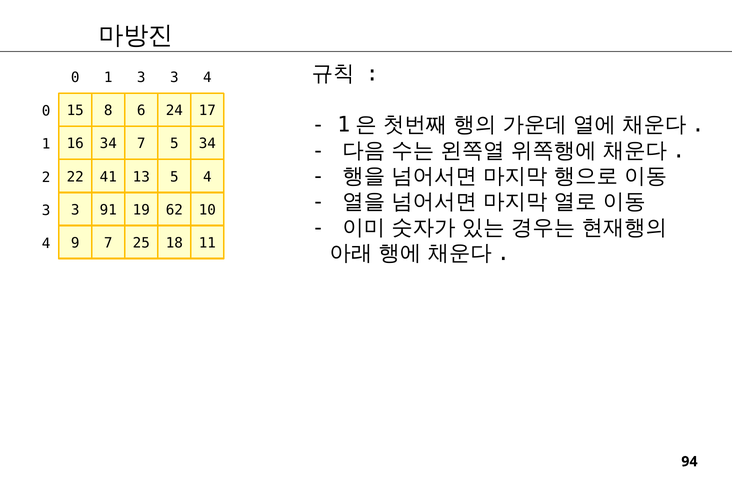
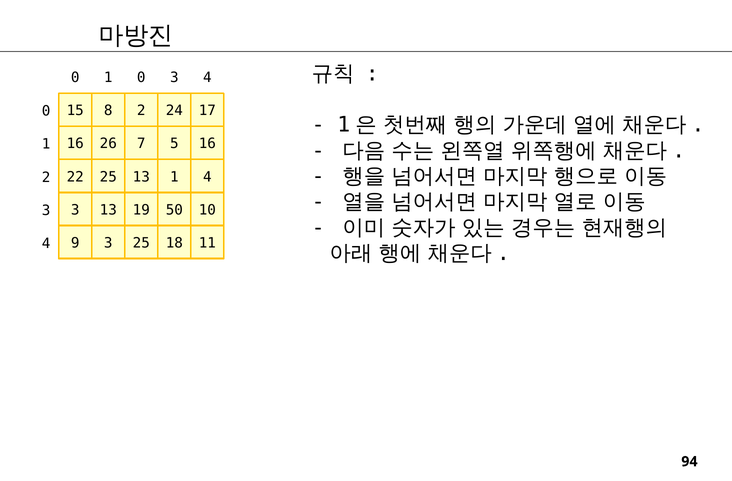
1 3: 3 -> 0
8 6: 6 -> 2
16 34: 34 -> 26
5 34: 34 -> 16
22 41: 41 -> 25
13 5: 5 -> 1
3 91: 91 -> 13
62: 62 -> 50
9 7: 7 -> 3
